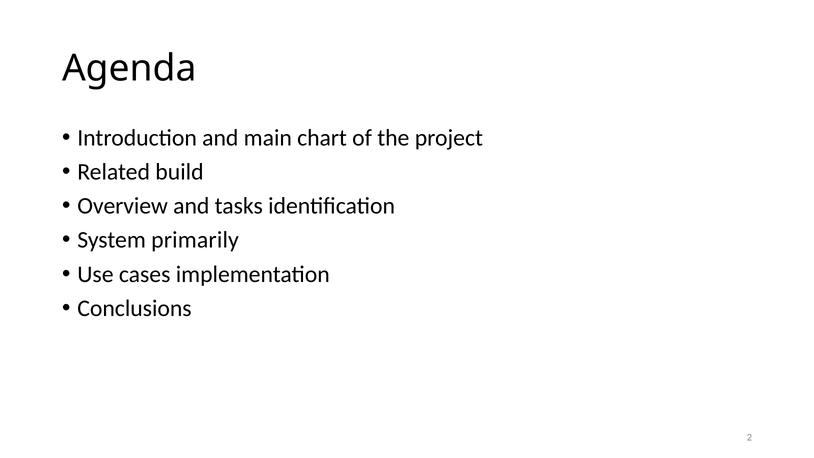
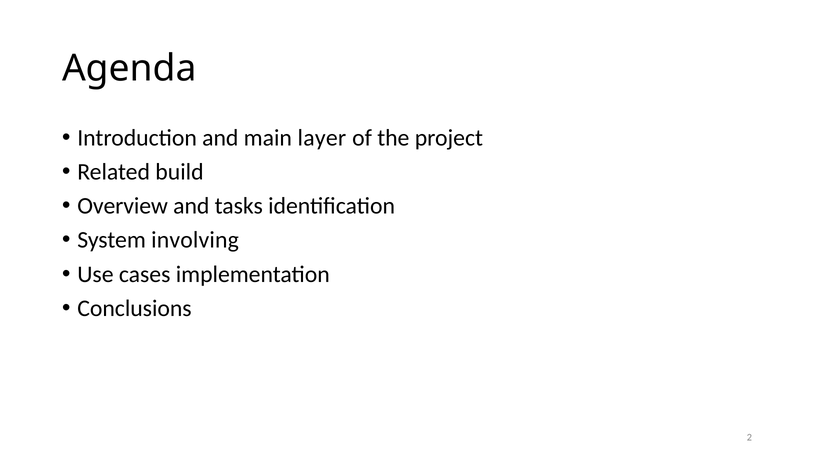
chart: chart -> layer
primarily: primarily -> involving
